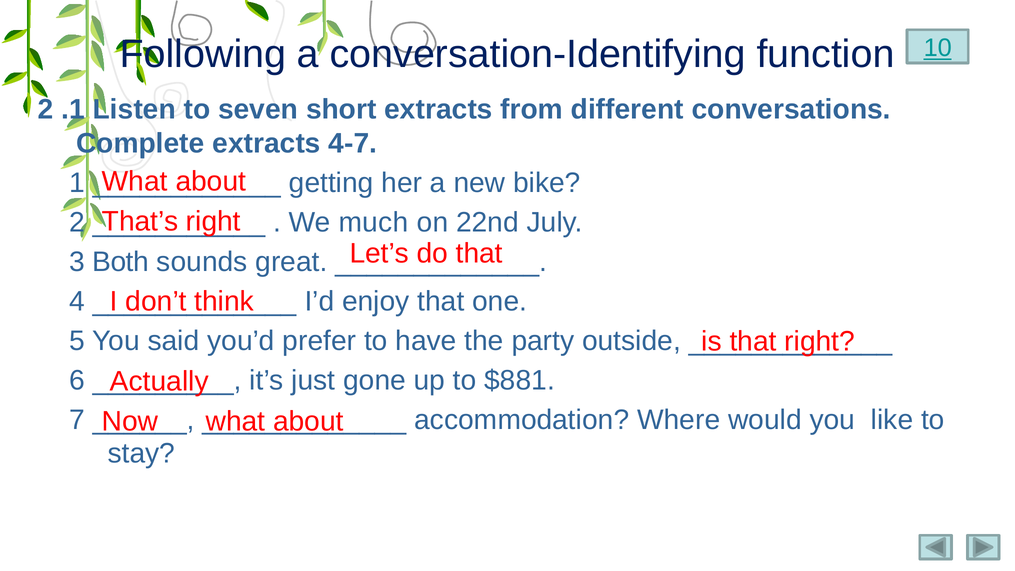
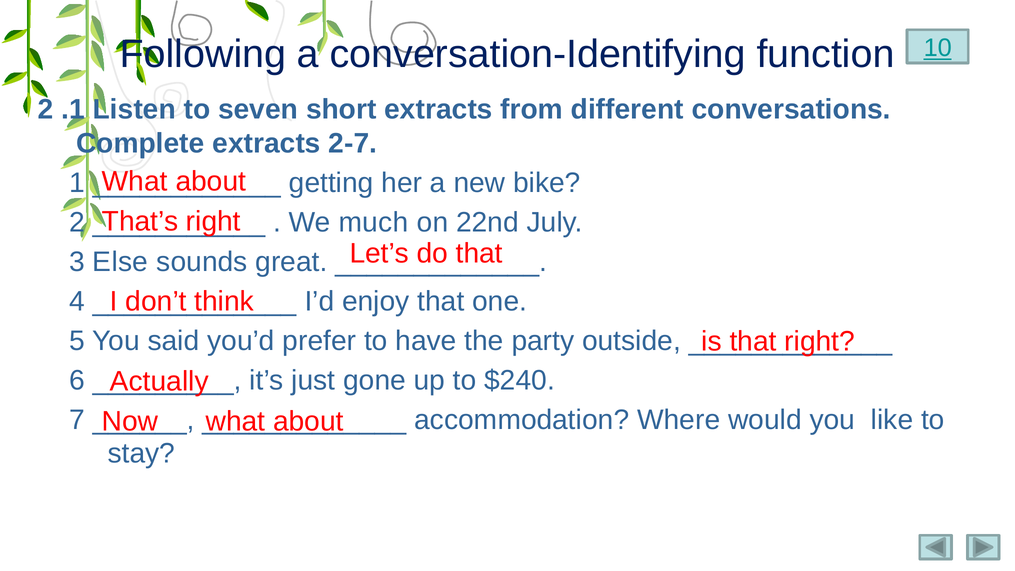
4-7: 4-7 -> 2-7
Both: Both -> Else
$881: $881 -> $240
